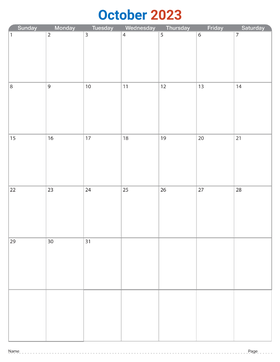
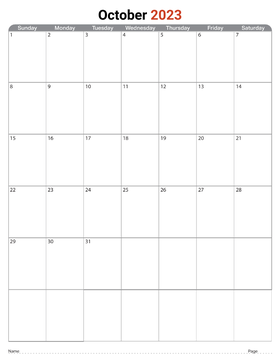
October colour: blue -> black
